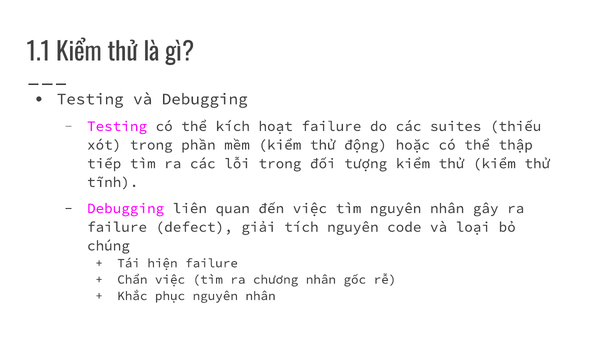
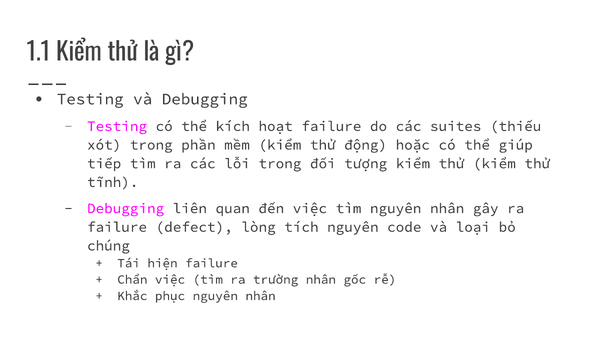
thập: thập -> giúp
giải: giải -> lòng
chương: chương -> trường
